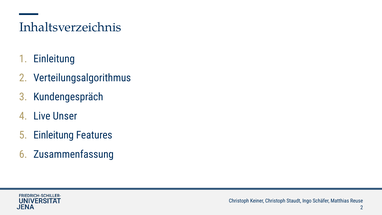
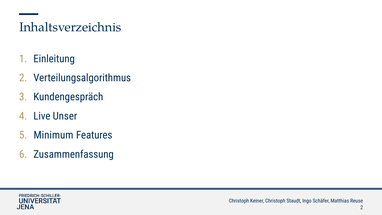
Einleitung at (54, 135): Einleitung -> Minimum
